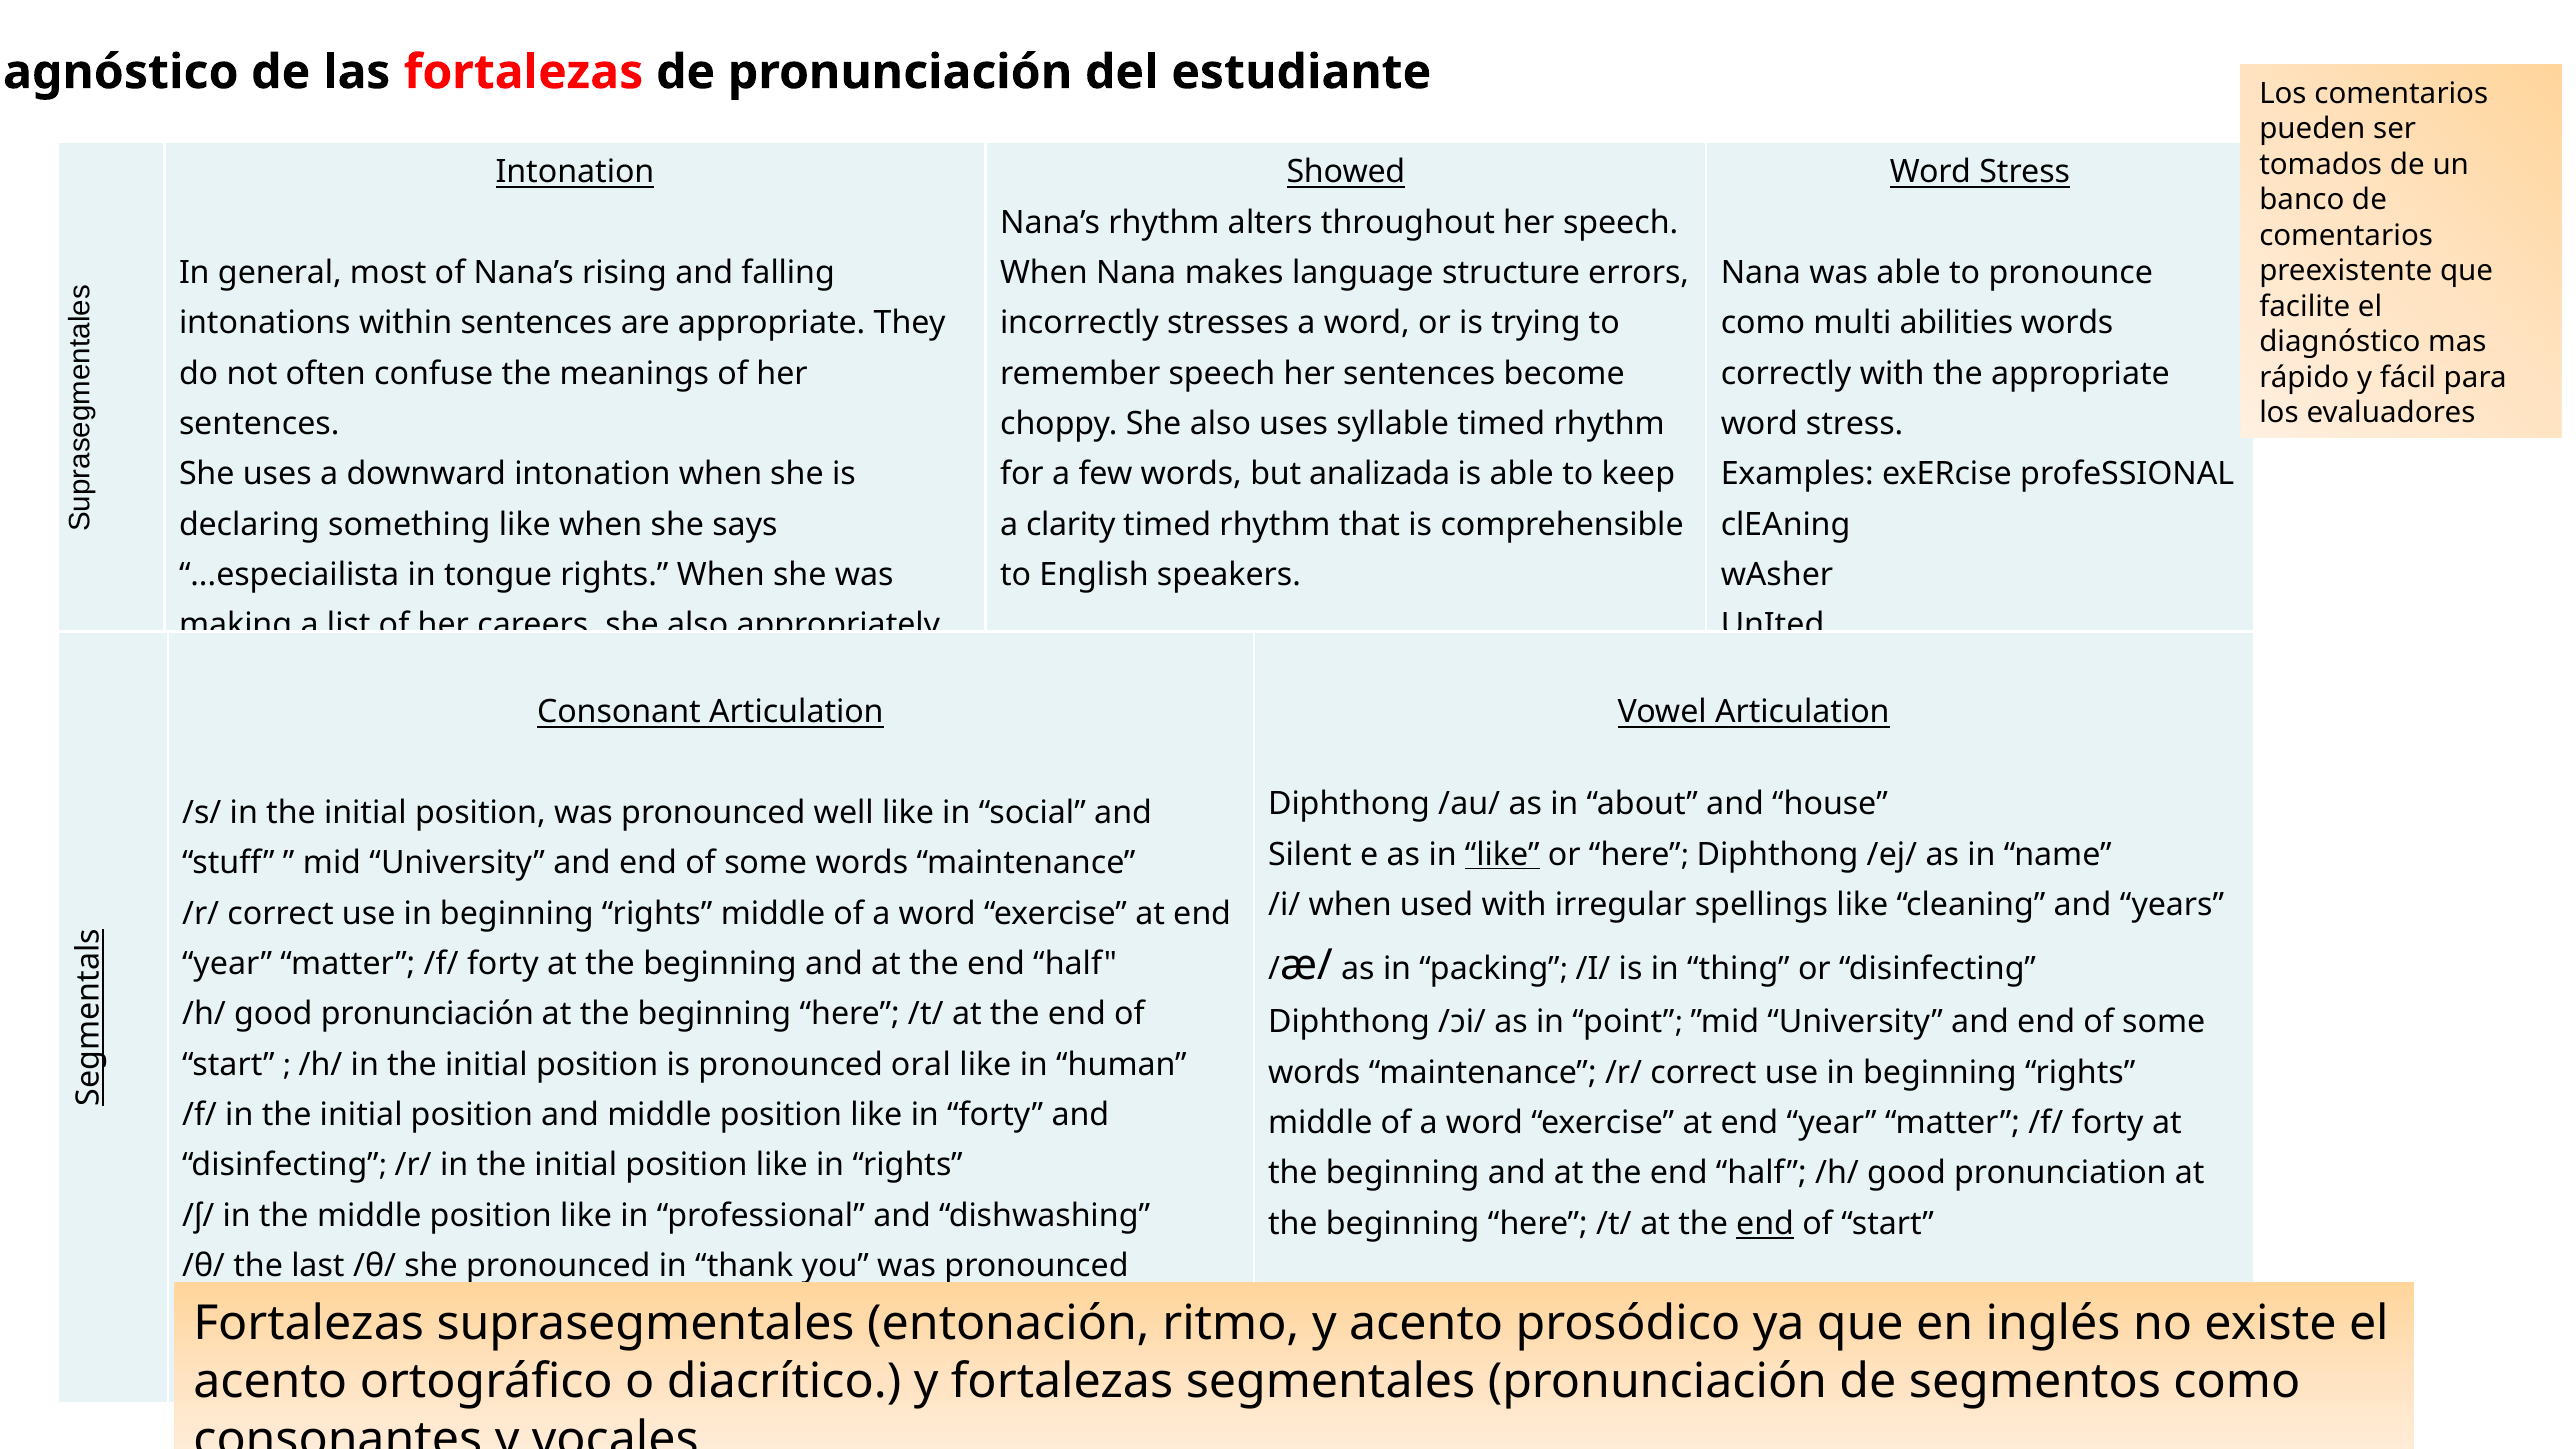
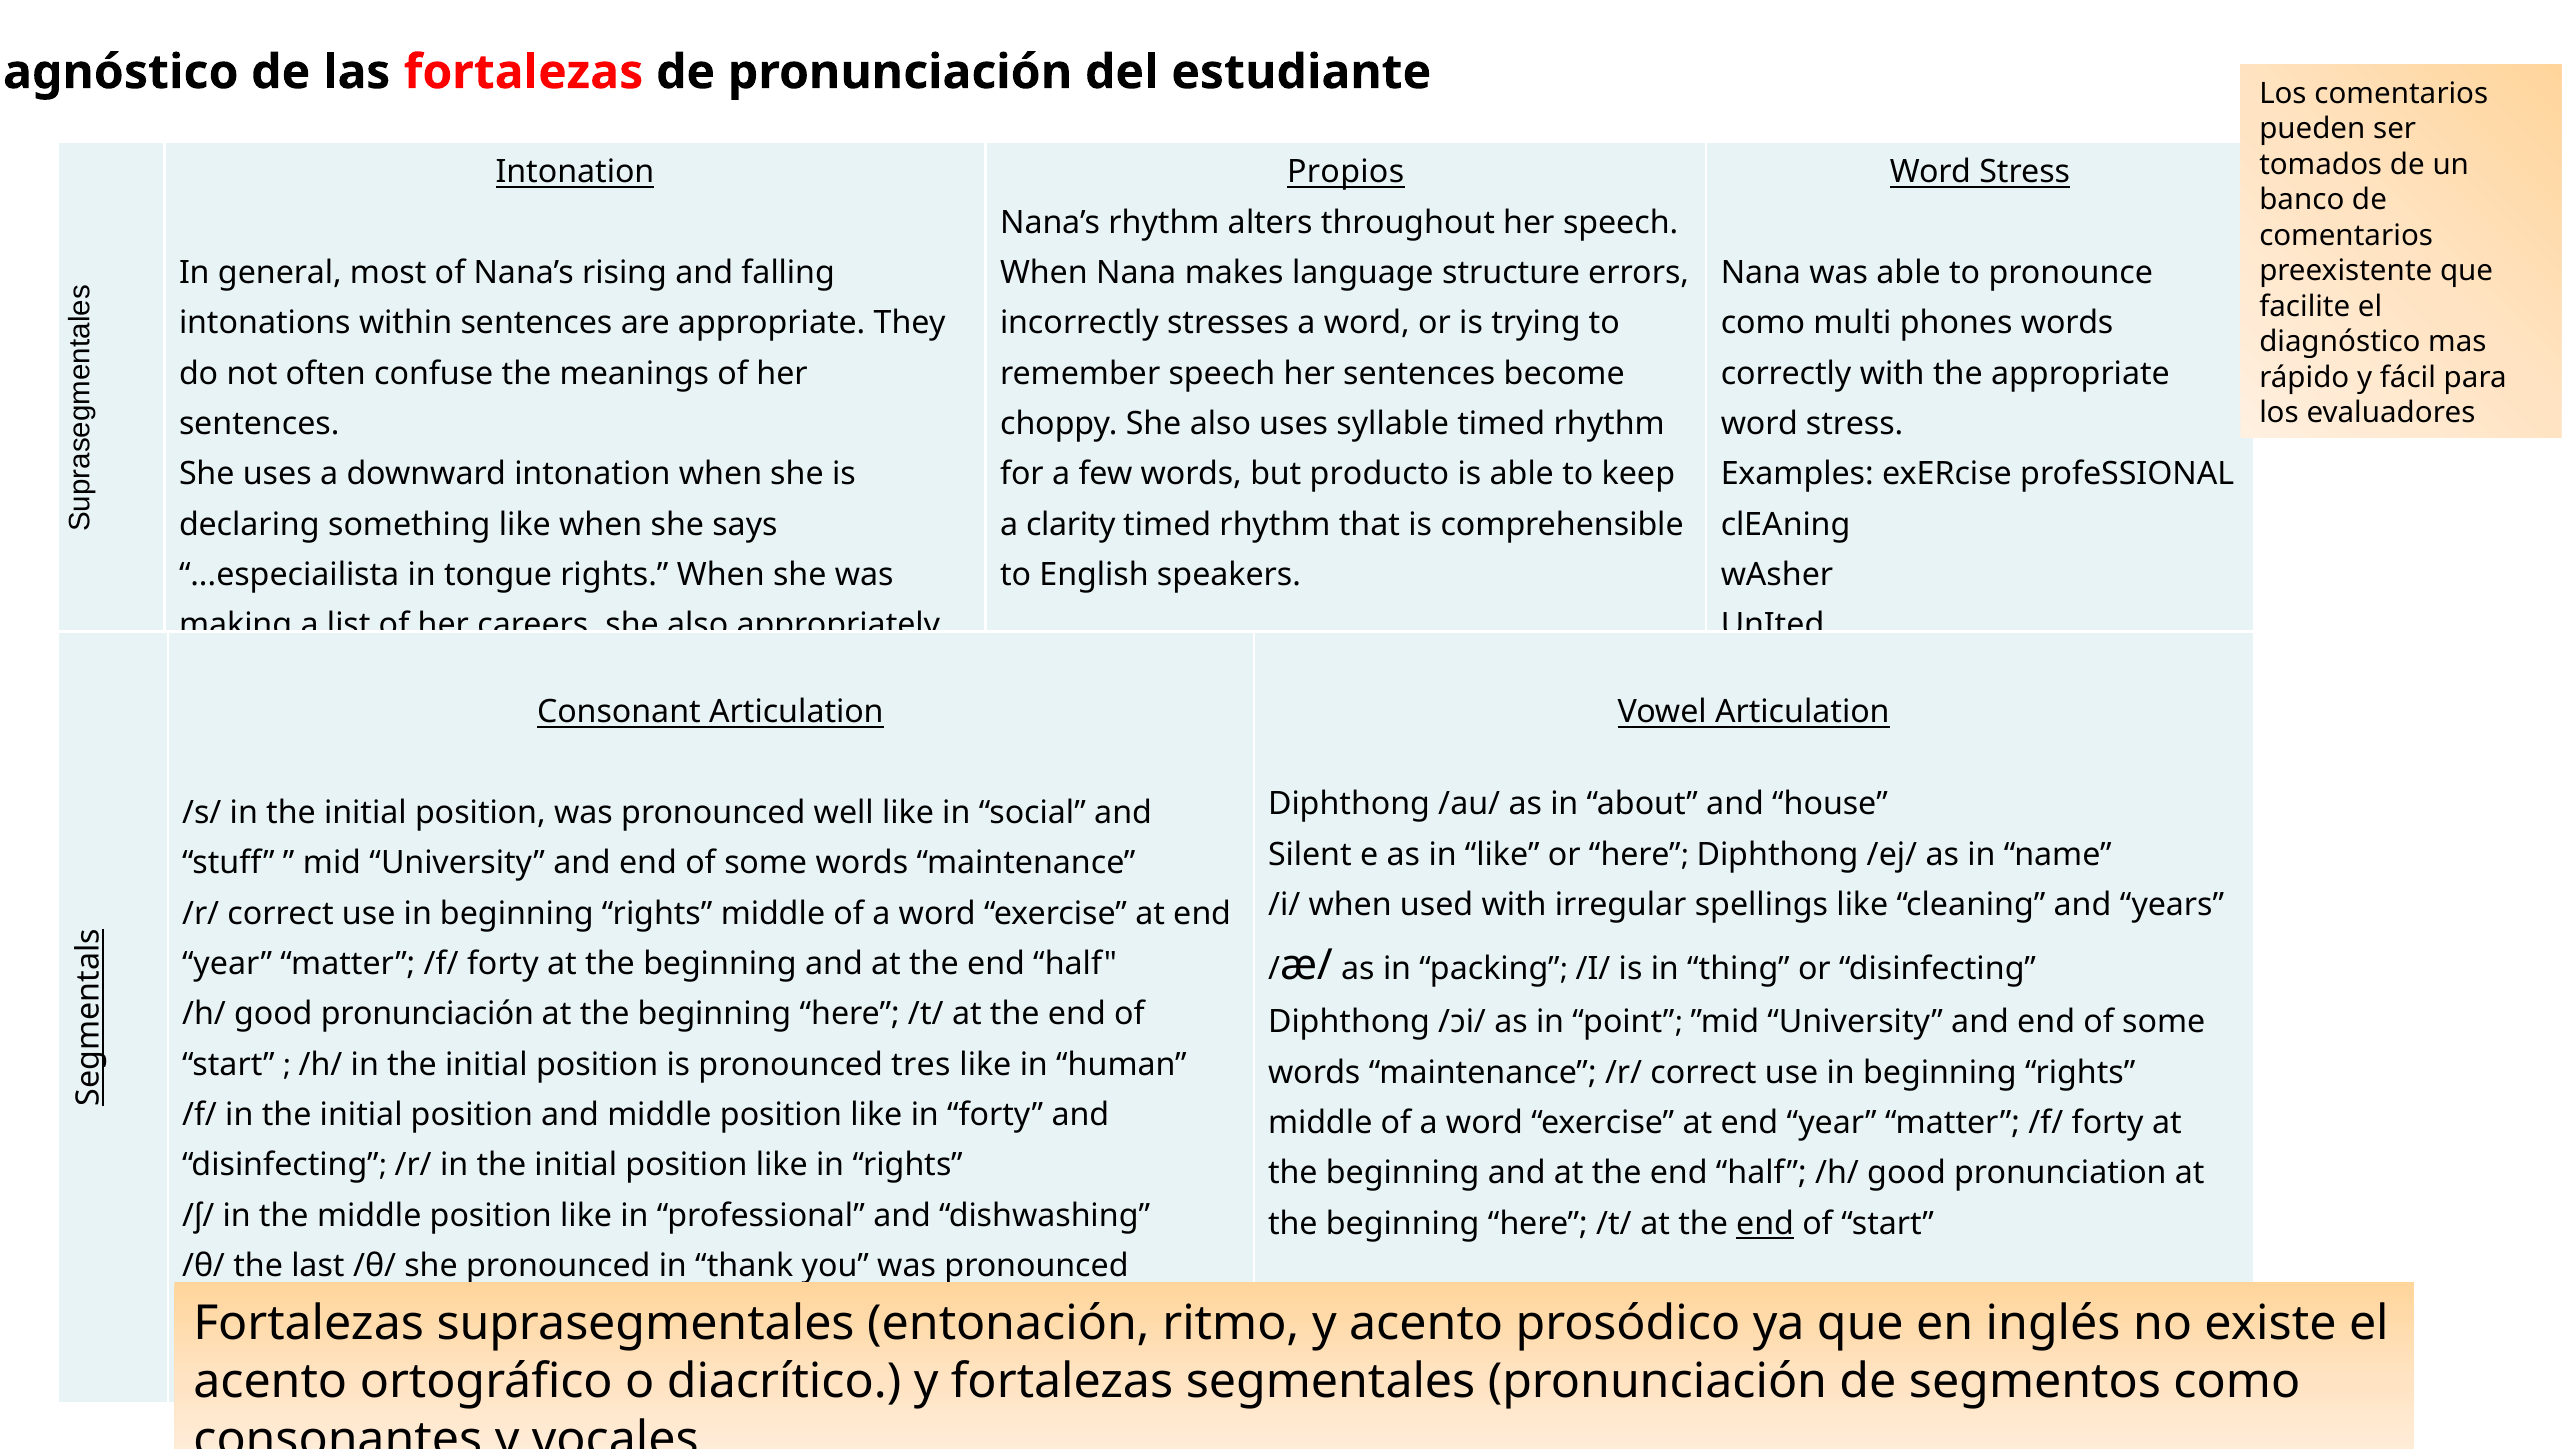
Showed: Showed -> Propios
abilities: abilities -> phones
analizada: analizada -> producto
like at (1502, 855) underline: present -> none
oral: oral -> tres
